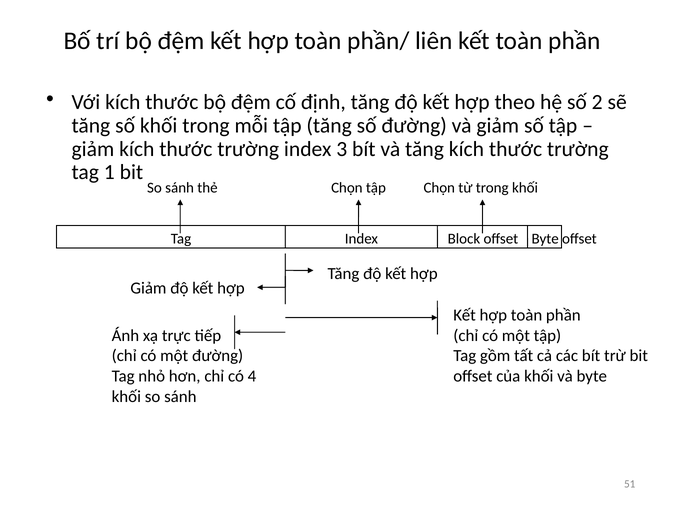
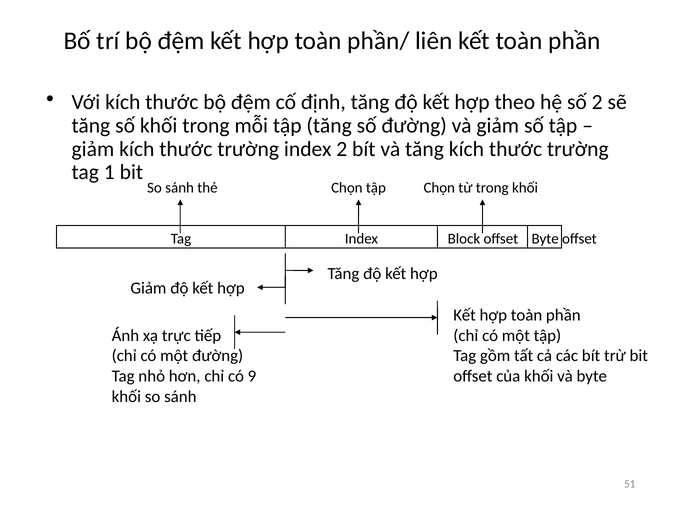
index 3: 3 -> 2
4: 4 -> 9
